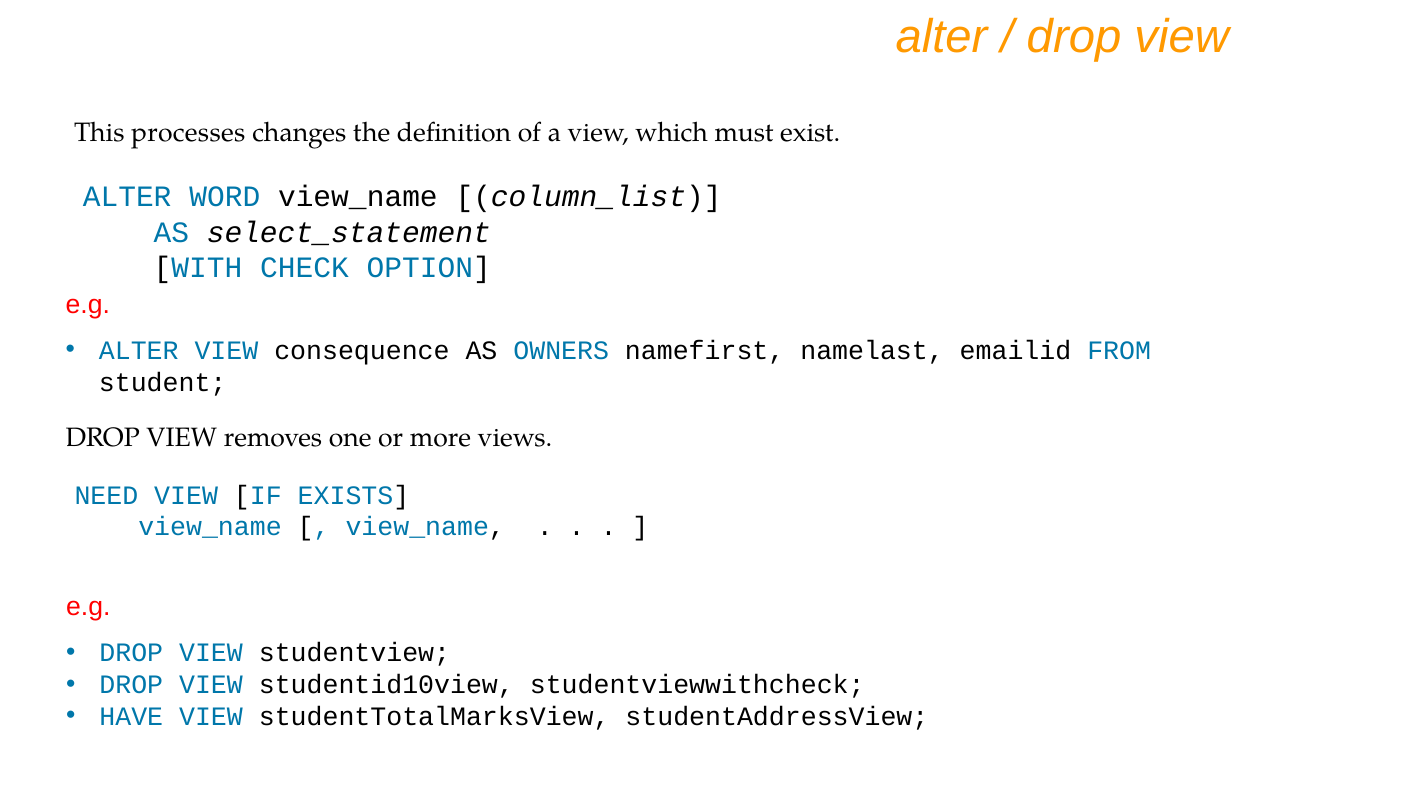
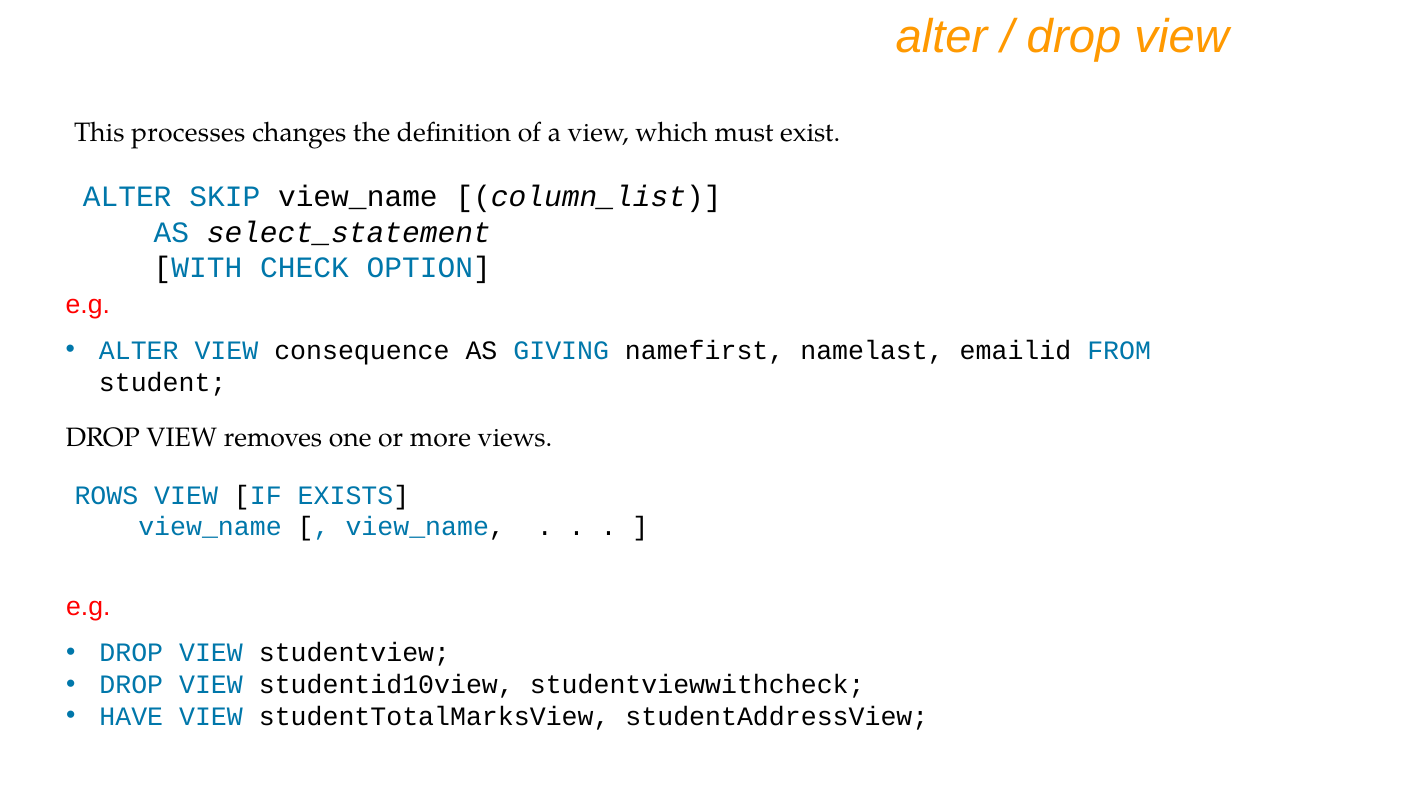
WORD: WORD -> SKIP
OWNERS: OWNERS -> GIVING
NEED: NEED -> ROWS
